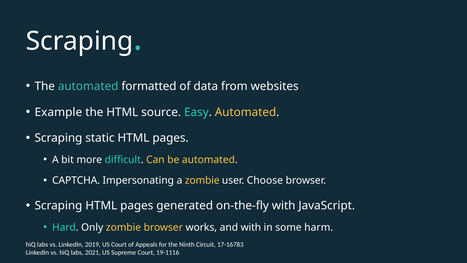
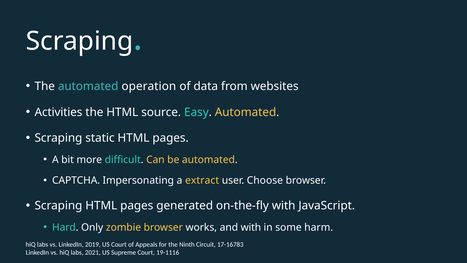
formatted: formatted -> operation
Example: Example -> Activities
a zombie: zombie -> extract
